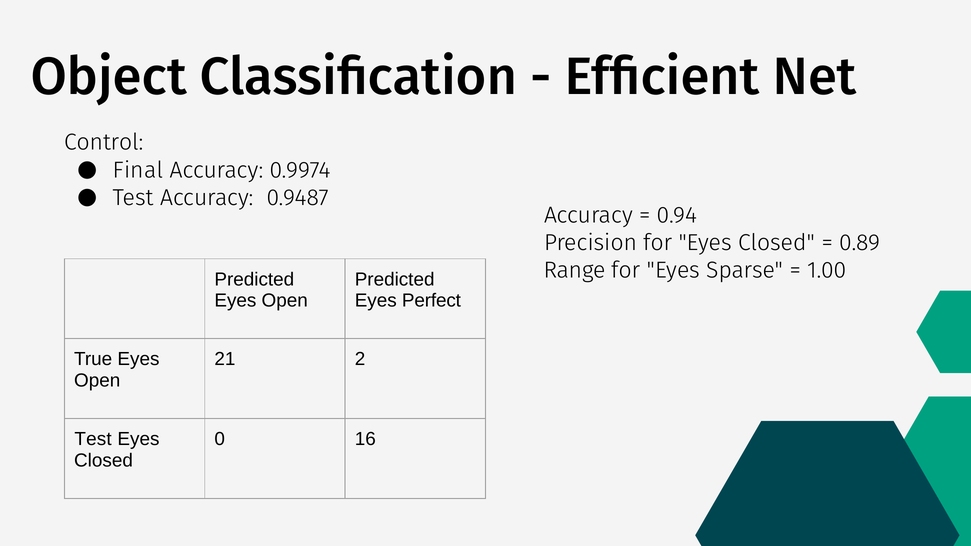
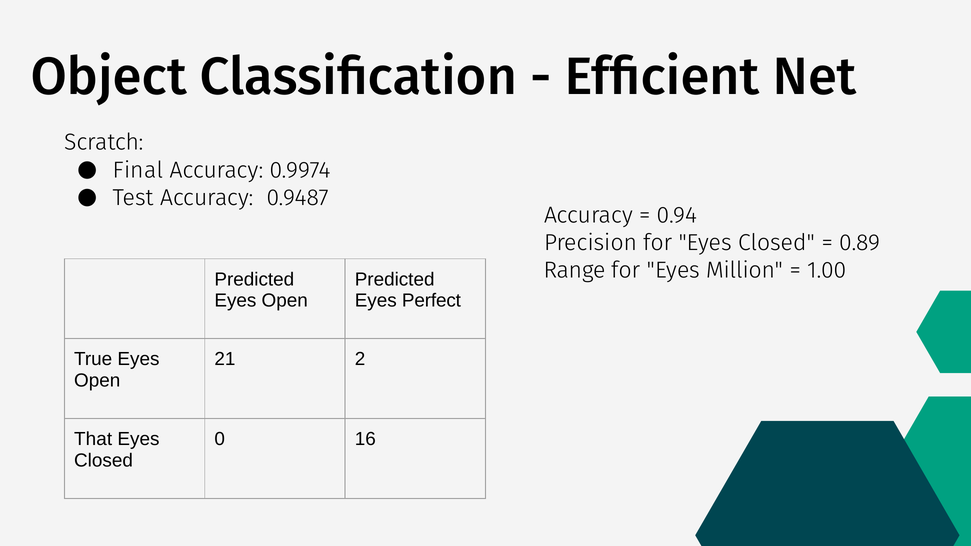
Control: Control -> Scratch
Sparse: Sparse -> Million
Test at (93, 439): Test -> That
